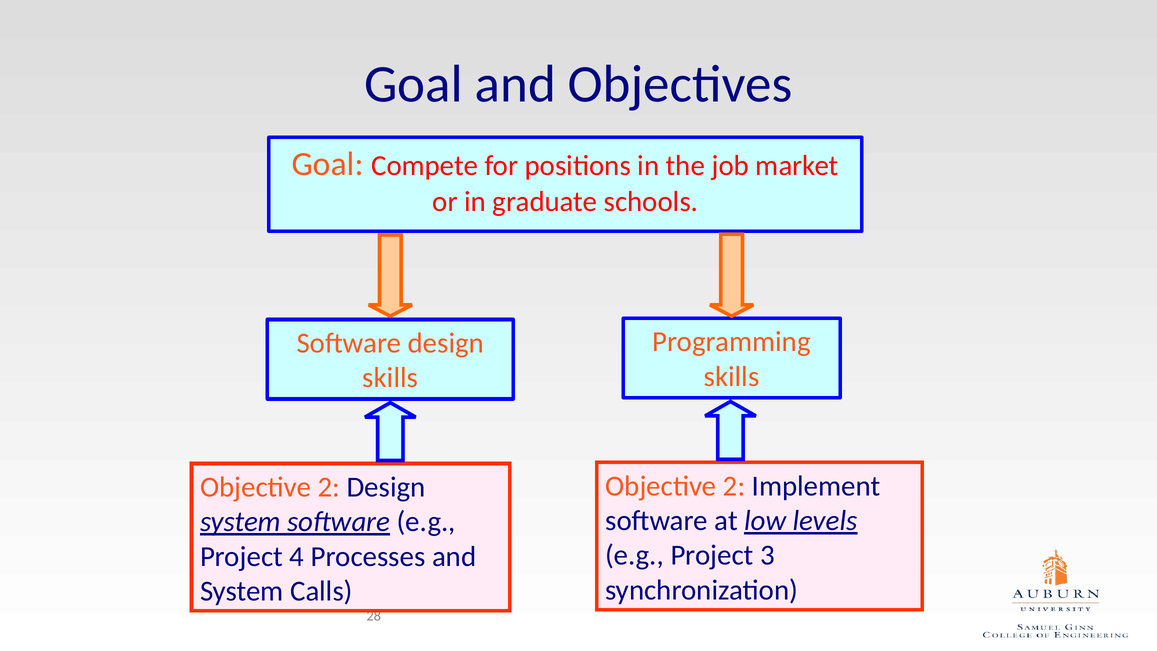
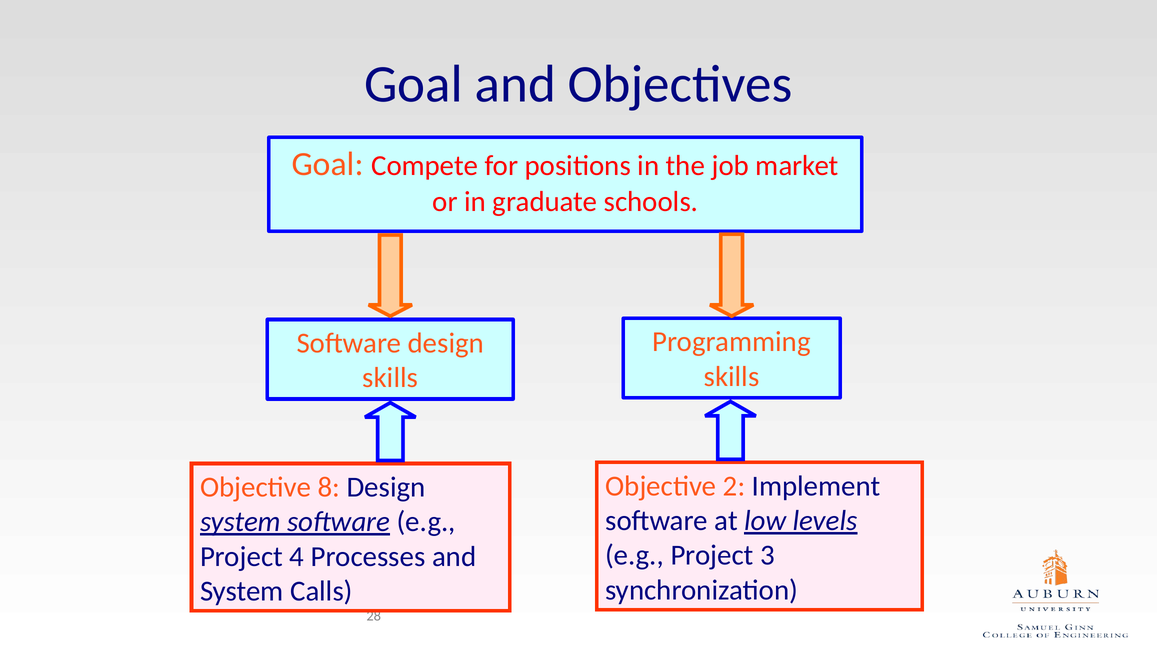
2 at (329, 487): 2 -> 8
